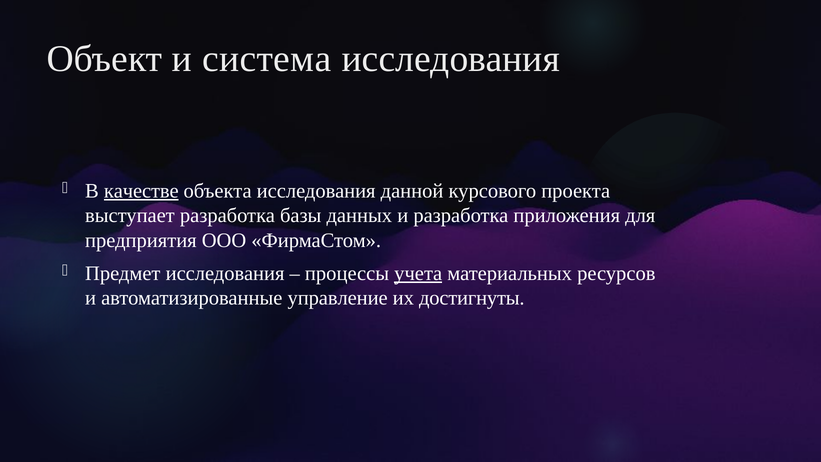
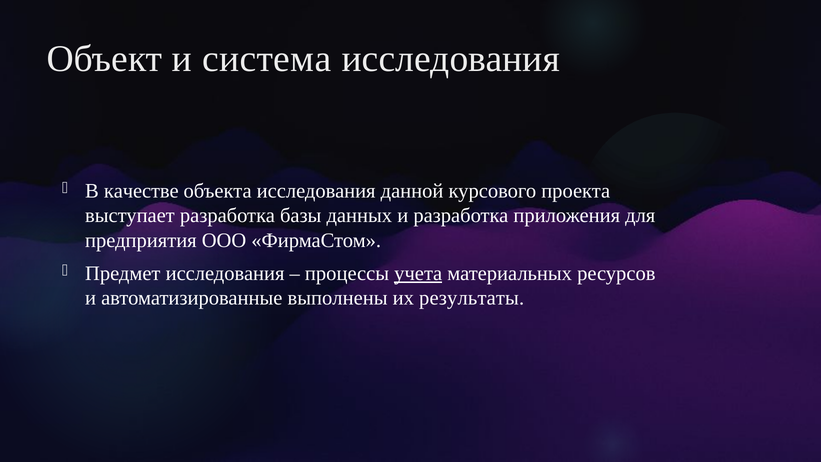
качестве underline: present -> none
управление: управление -> выполнены
достигнуты: достигнуты -> результаты
